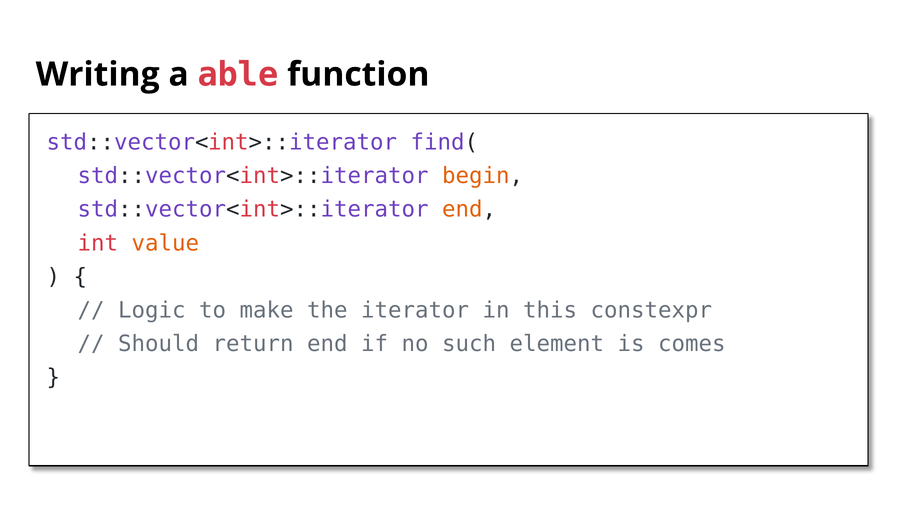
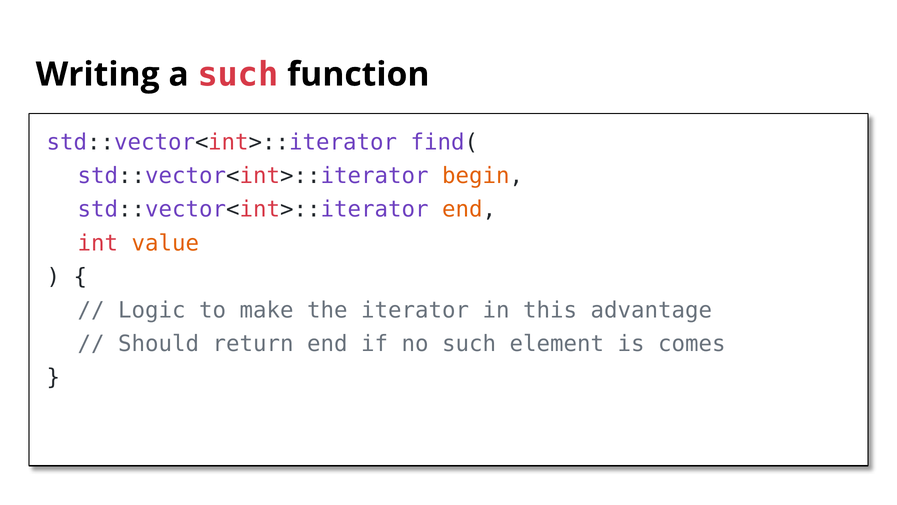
a able: able -> such
constexpr: constexpr -> advantage
